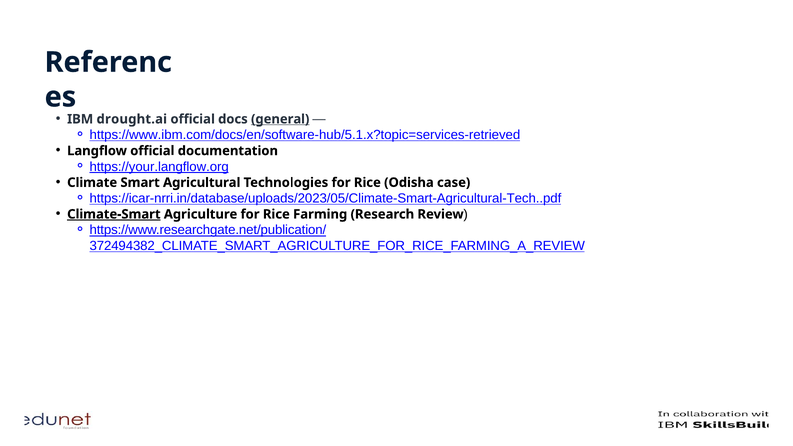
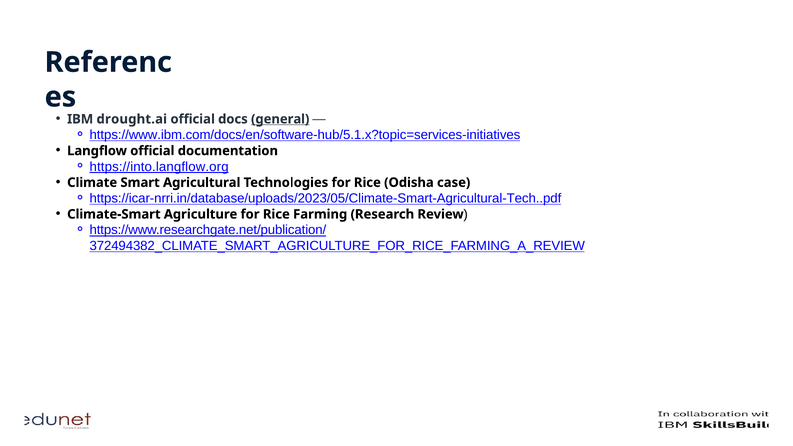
https://www.ibm.com/docs/en/software-hub/5.1.x?topic=services-retrieved: https://www.ibm.com/docs/en/software-hub/5.1.x?topic=services-retrieved -> https://www.ibm.com/docs/en/software-hub/5.1.x?topic=services-initiatives
https://your.langflow.org: https://your.langflow.org -> https://into.langflow.org
Climate-Smart underline: present -> none
